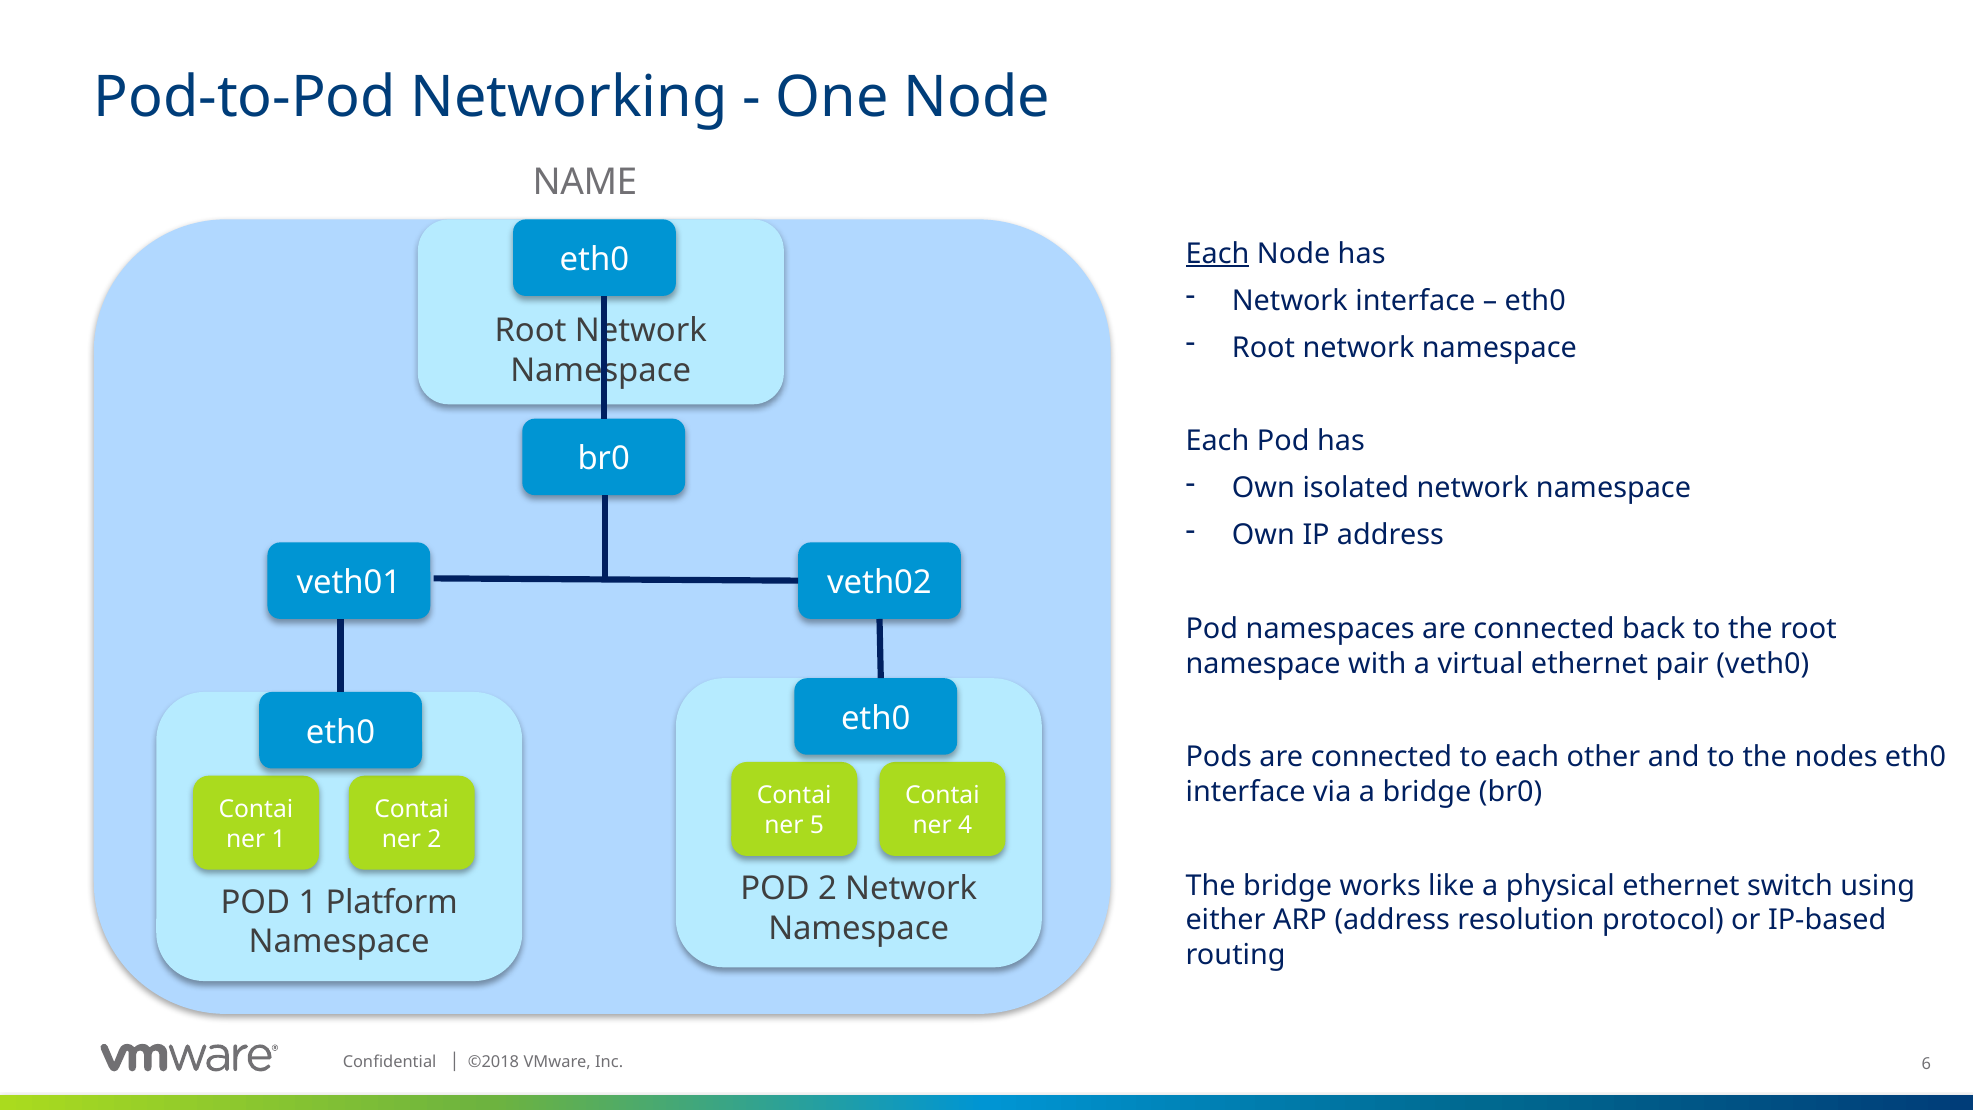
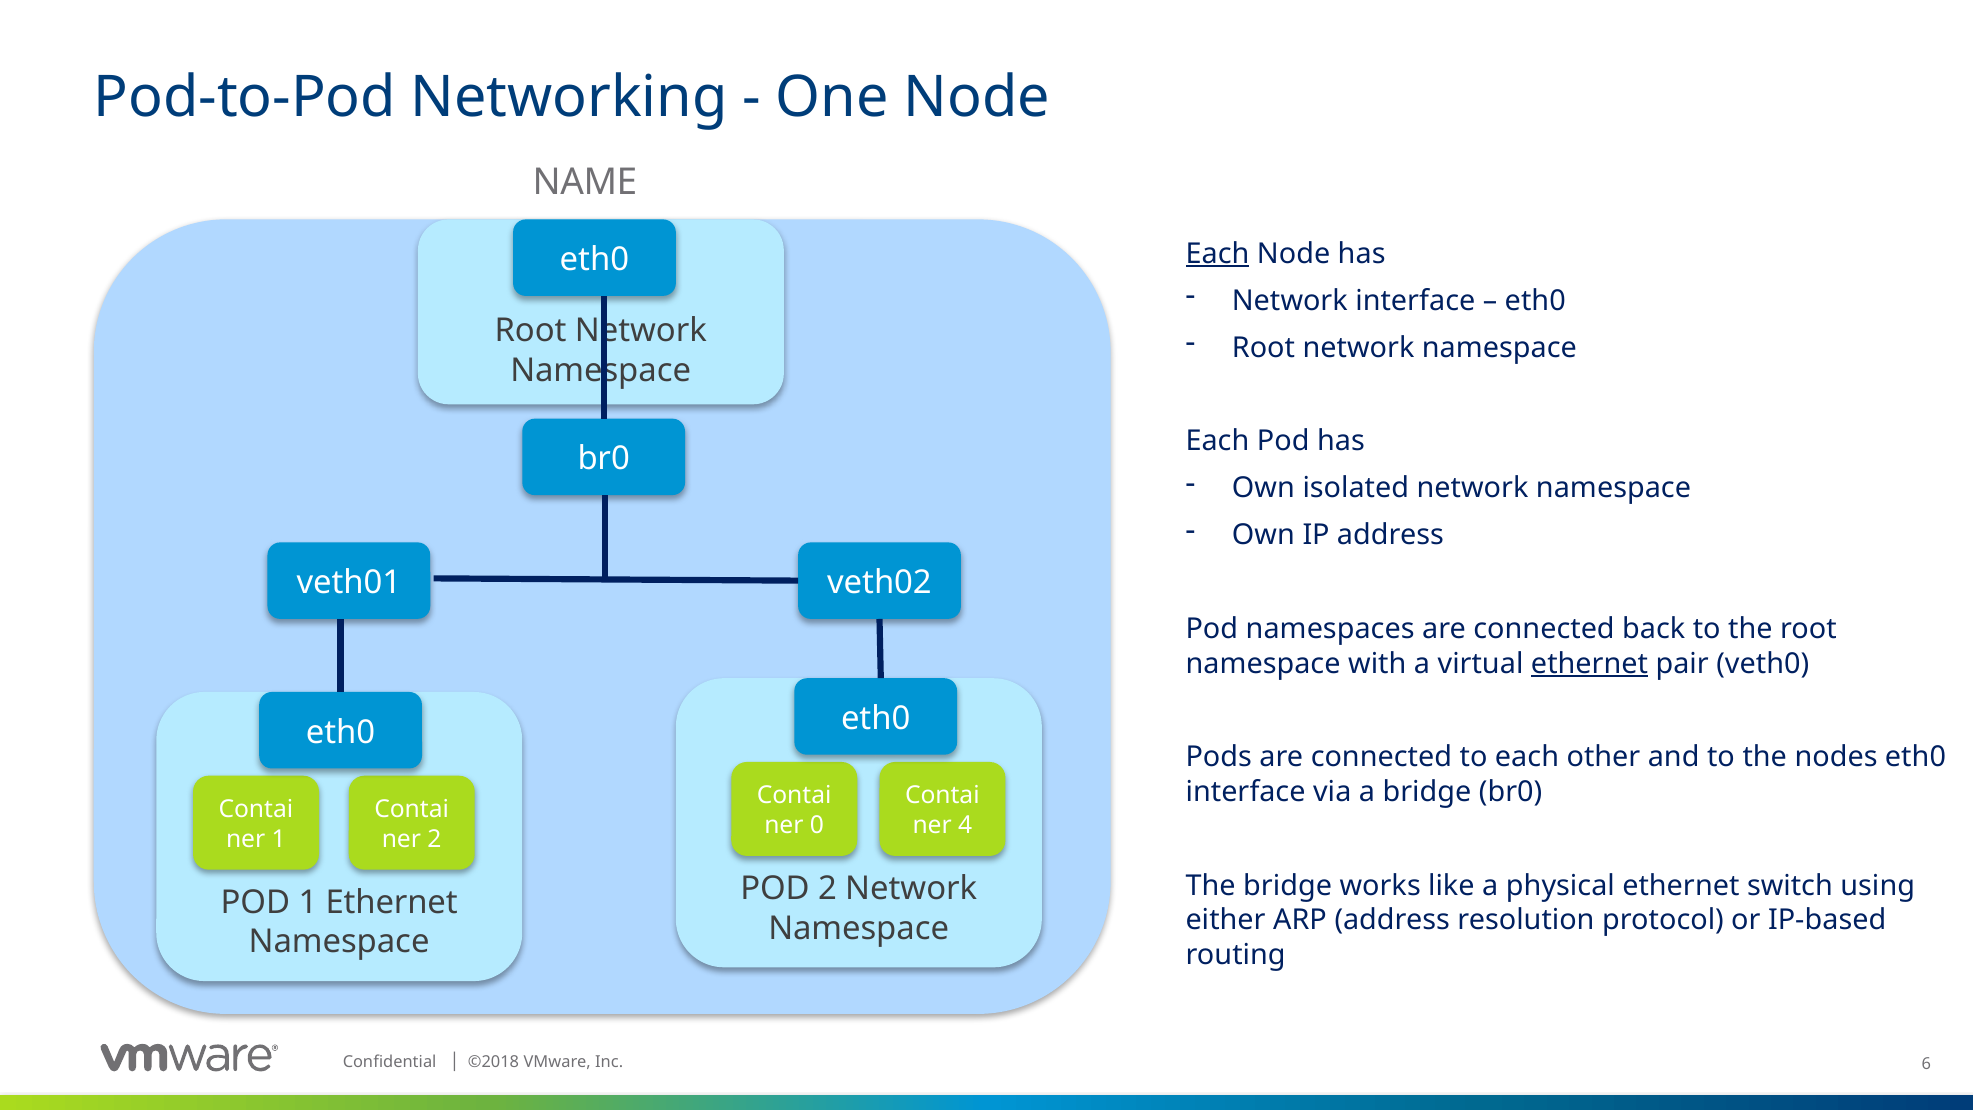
ethernet at (1590, 663) underline: none -> present
5: 5 -> 0
1 Platform: Platform -> Ethernet
